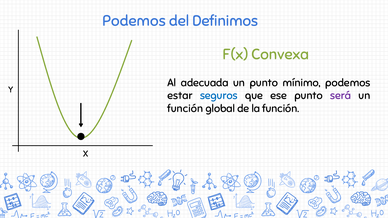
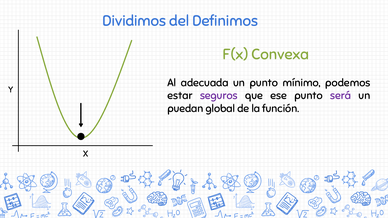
Podemos at (134, 21): Podemos -> Dividimos
seguros colour: blue -> purple
función at (185, 109): función -> puedan
